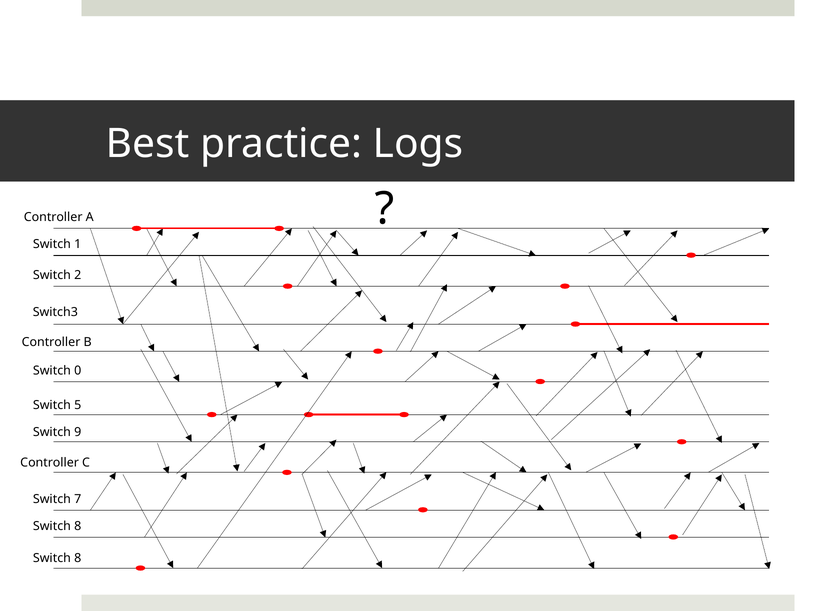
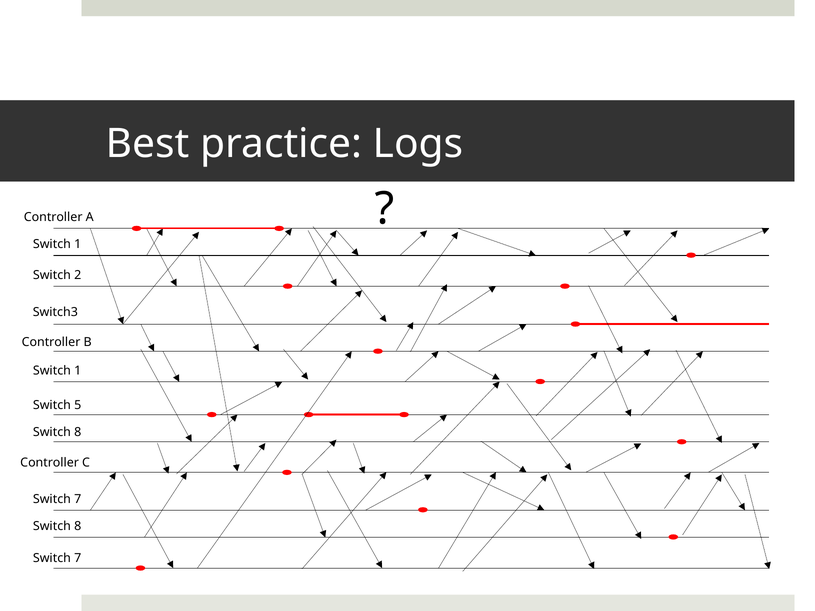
0 at (78, 371): 0 -> 1
9 at (78, 432): 9 -> 8
8 at (78, 558): 8 -> 7
